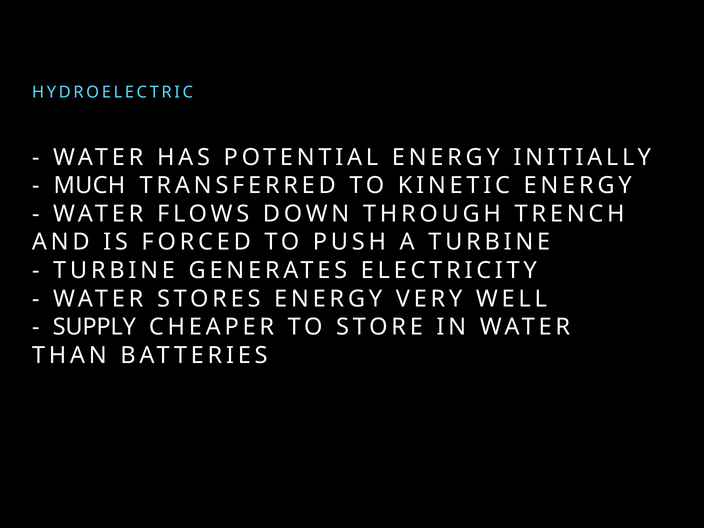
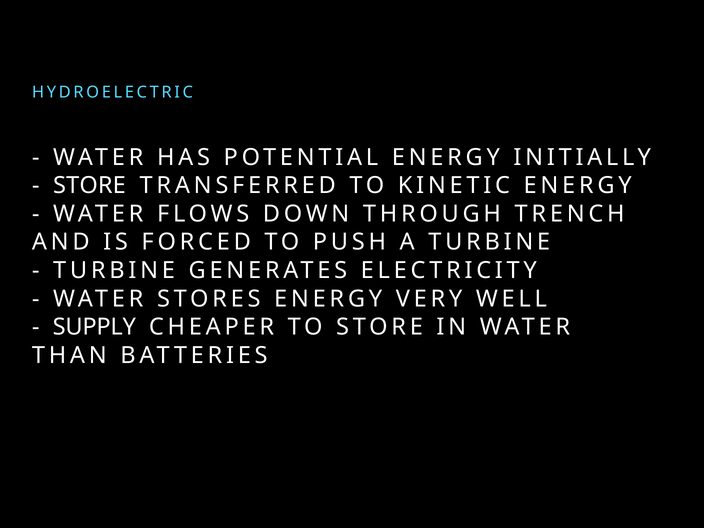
MUCH at (89, 186): MUCH -> STORE
